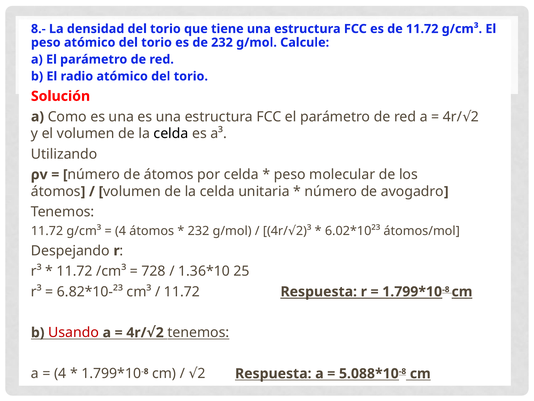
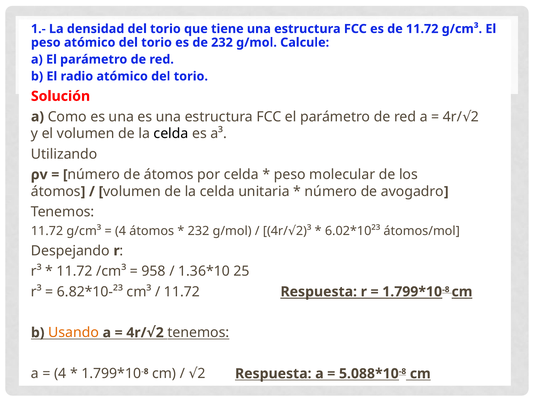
8.-: 8.- -> 1.-
728: 728 -> 958
Usando colour: red -> orange
